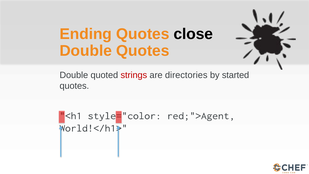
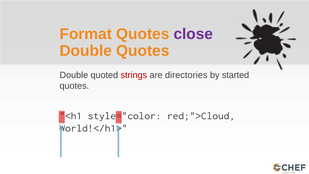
Ending: Ending -> Format
close colour: black -> purple
red;">Agent: red;">Agent -> red;">Cloud
